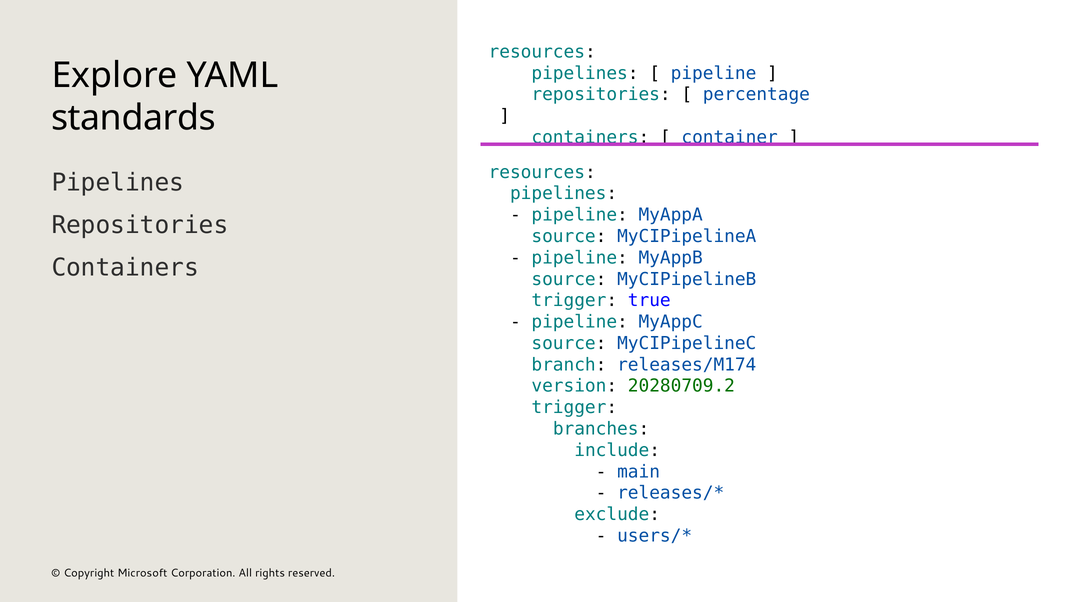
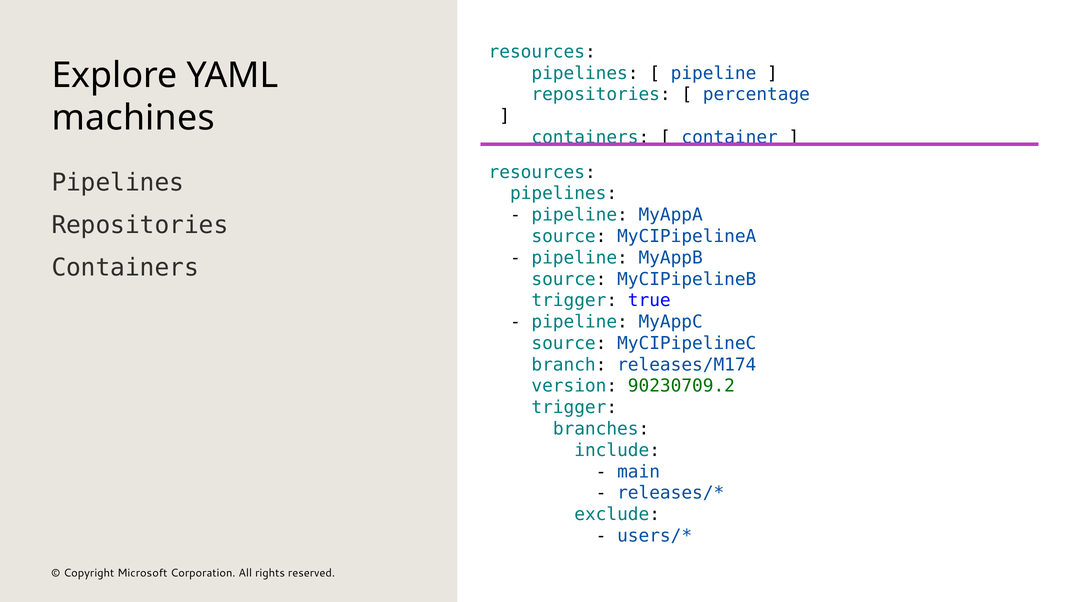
standards: standards -> machines
20280709.2: 20280709.2 -> 90230709.2
